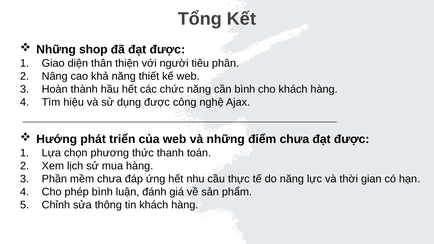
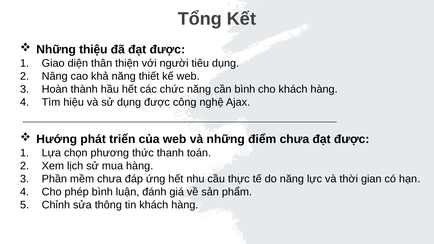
shop: shop -> thiệu
tiêu phân: phân -> dụng
